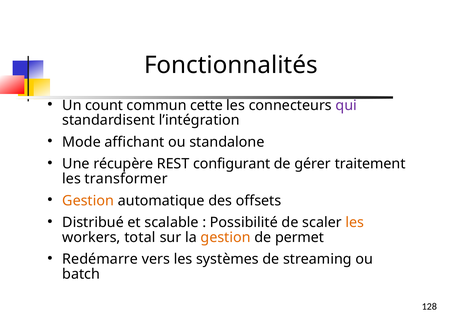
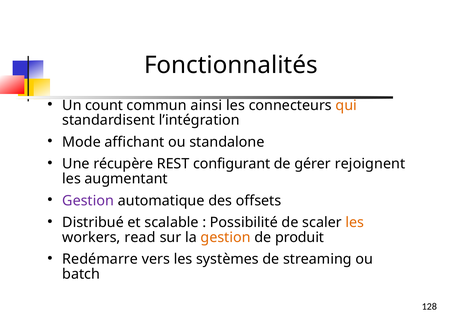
cette: cette -> ainsi
qui colour: purple -> orange
traitement: traitement -> rejoignent
transformer: transformer -> augmentant
Gestion at (88, 201) colour: orange -> purple
total: total -> read
permet: permet -> produit
